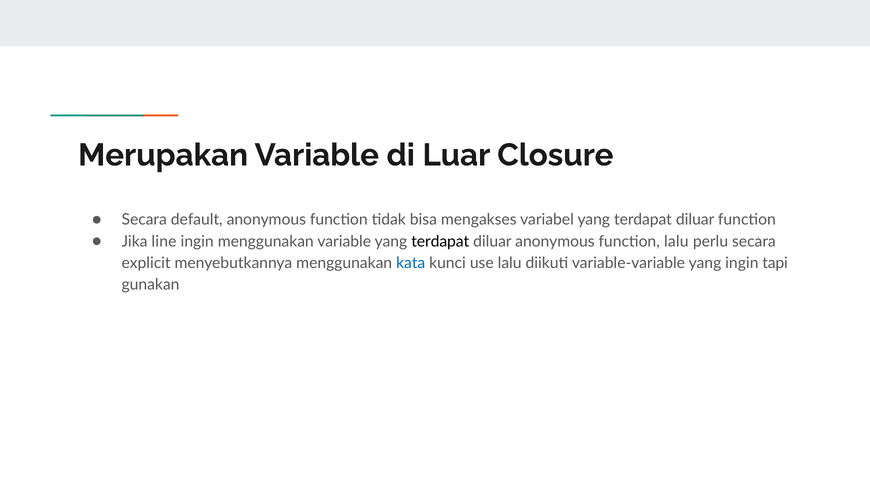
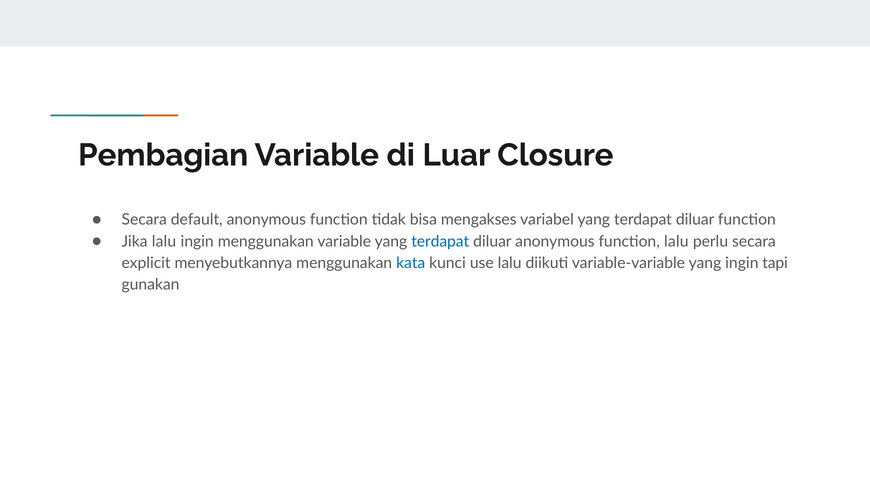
Merupakan: Merupakan -> Pembagian
Jika line: line -> lalu
terdapat at (440, 242) colour: black -> blue
